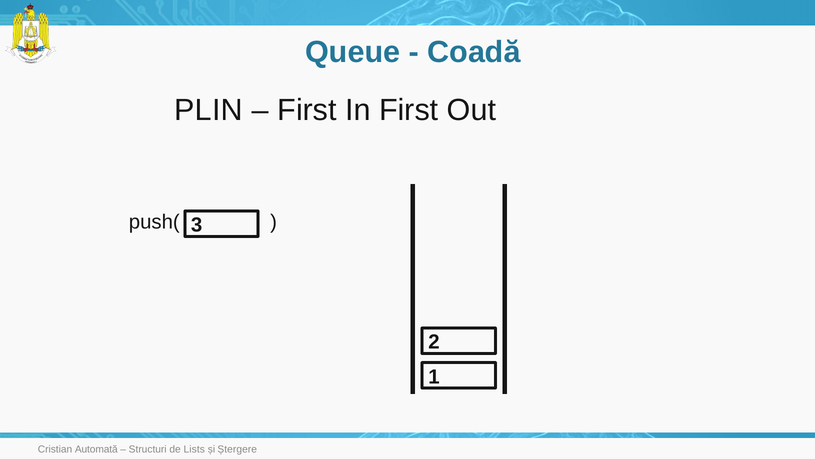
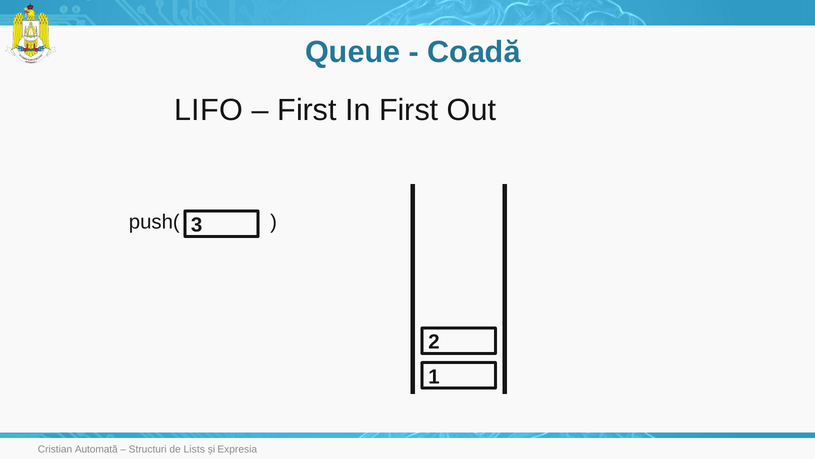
PLIN: PLIN -> LIFO
Ștergere: Ștergere -> Expresia
